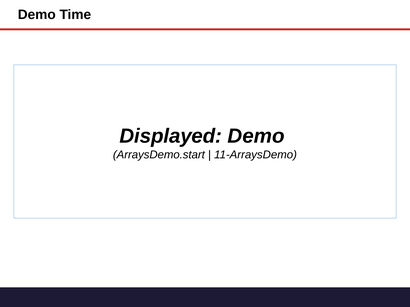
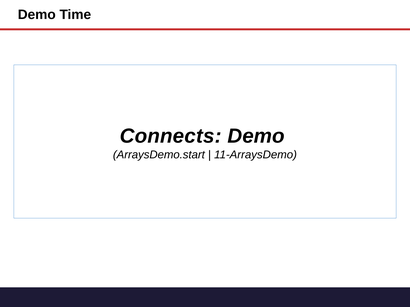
Displayed: Displayed -> Connects
